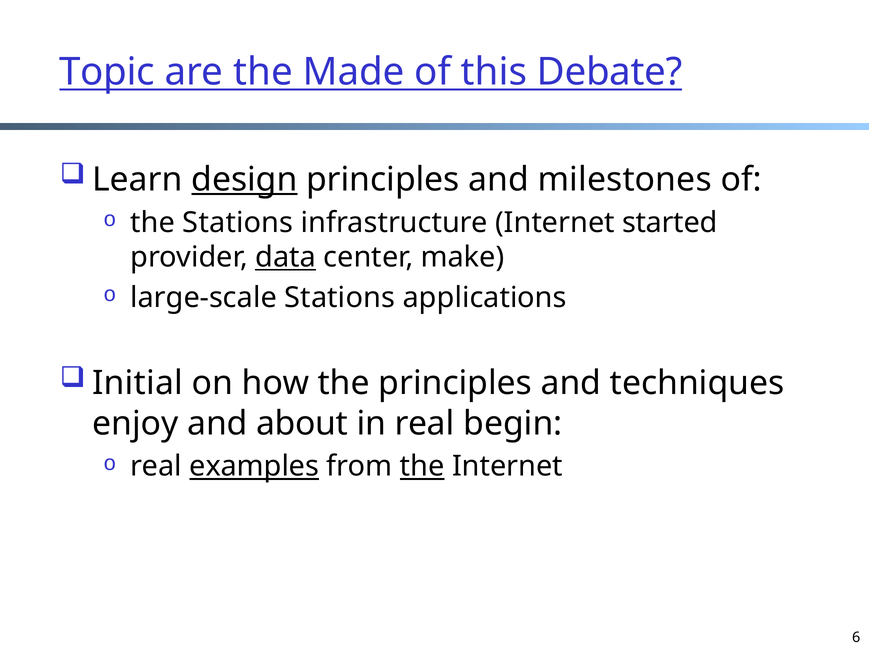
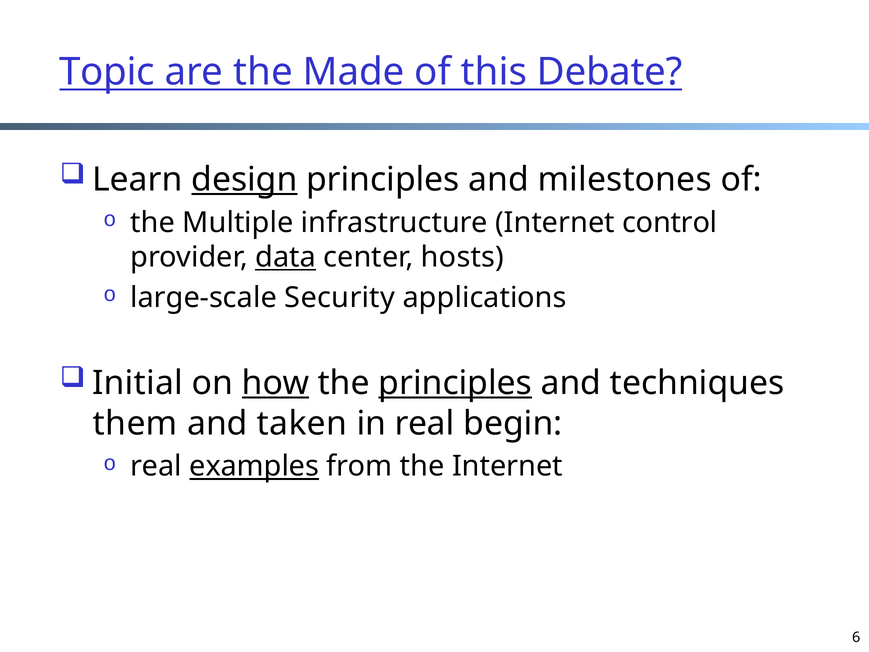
the Stations: Stations -> Multiple
started: started -> control
make: make -> hosts
large-scale Stations: Stations -> Security
how underline: none -> present
principles at (455, 383) underline: none -> present
enjoy: enjoy -> them
about: about -> taken
the at (422, 466) underline: present -> none
